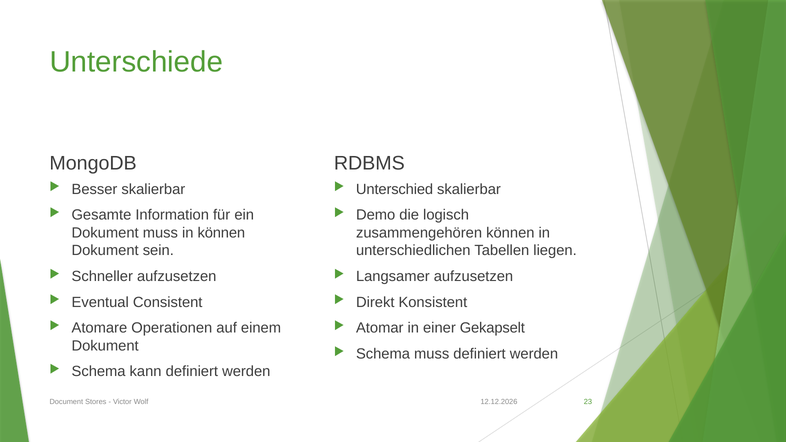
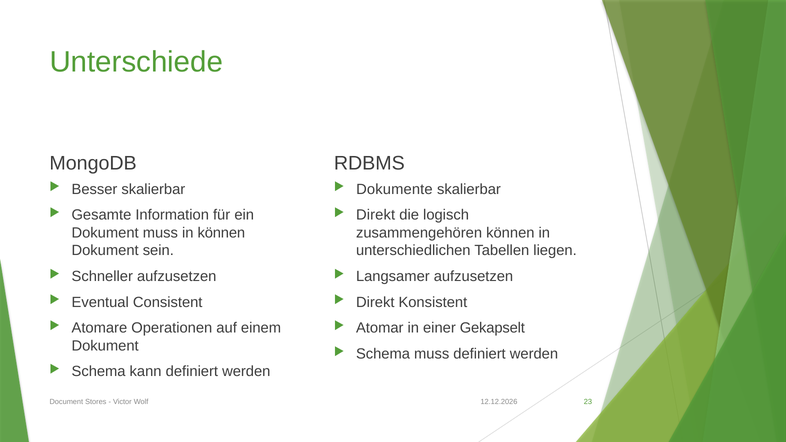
Unterschied: Unterschied -> Dokumente
Demo at (376, 215): Demo -> Direkt
